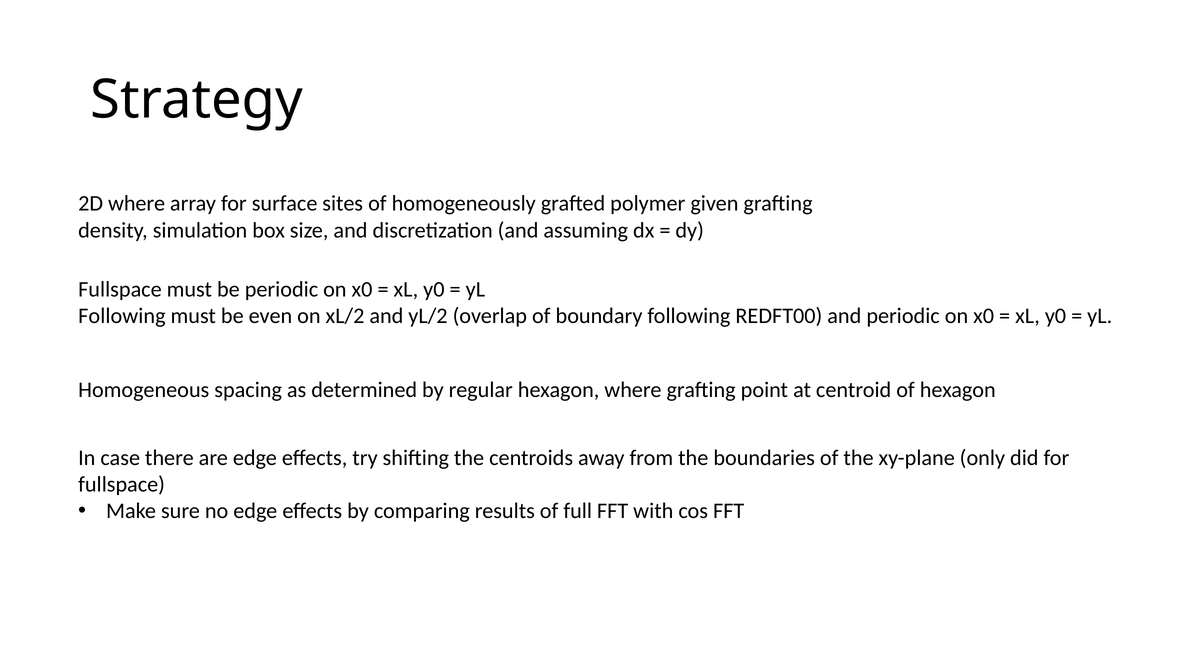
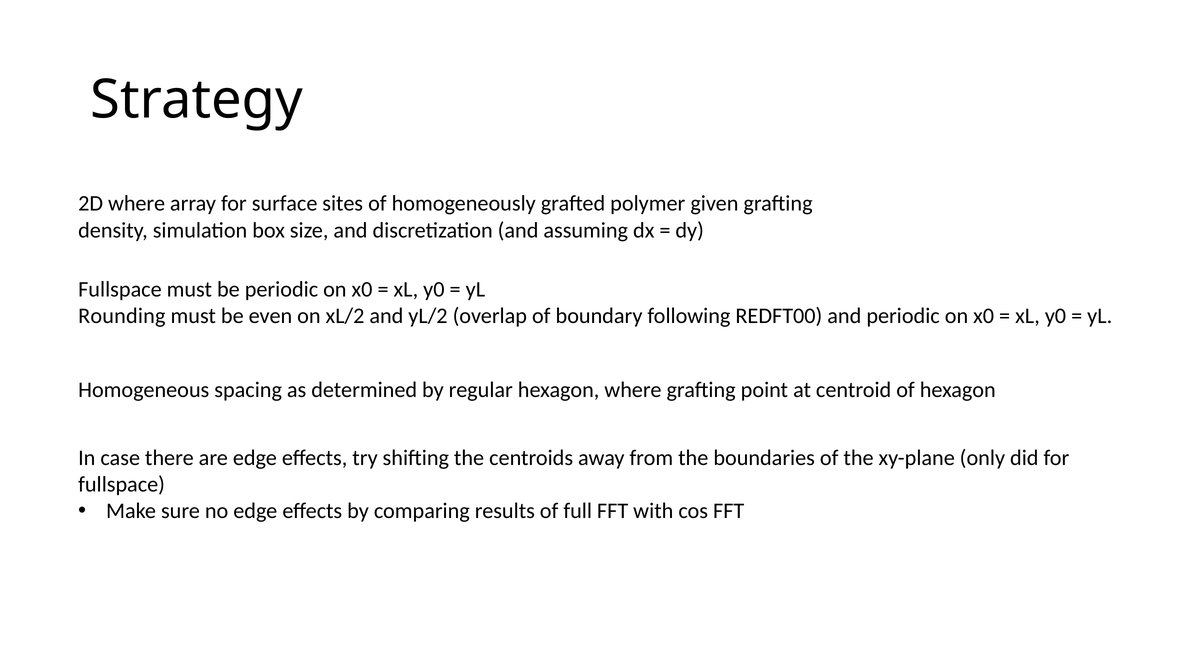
Following at (122, 316): Following -> Rounding
